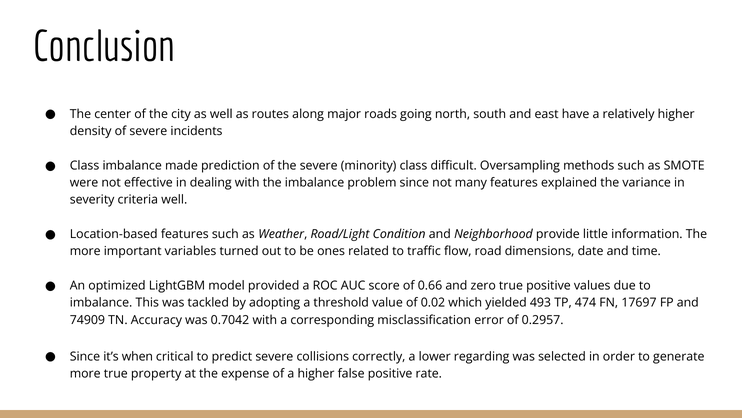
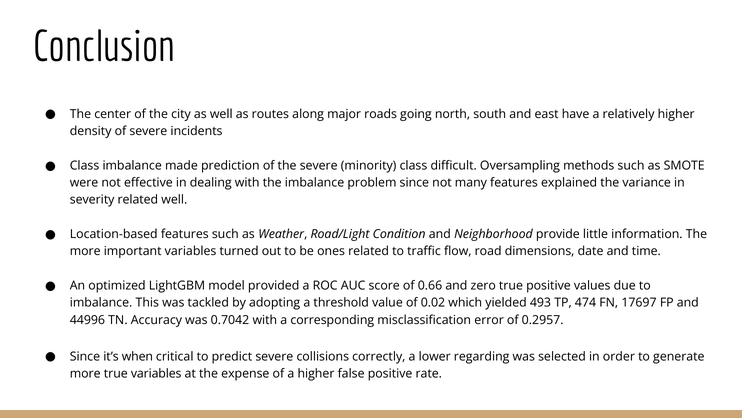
severity criteria: criteria -> related
74909: 74909 -> 44996
true property: property -> variables
